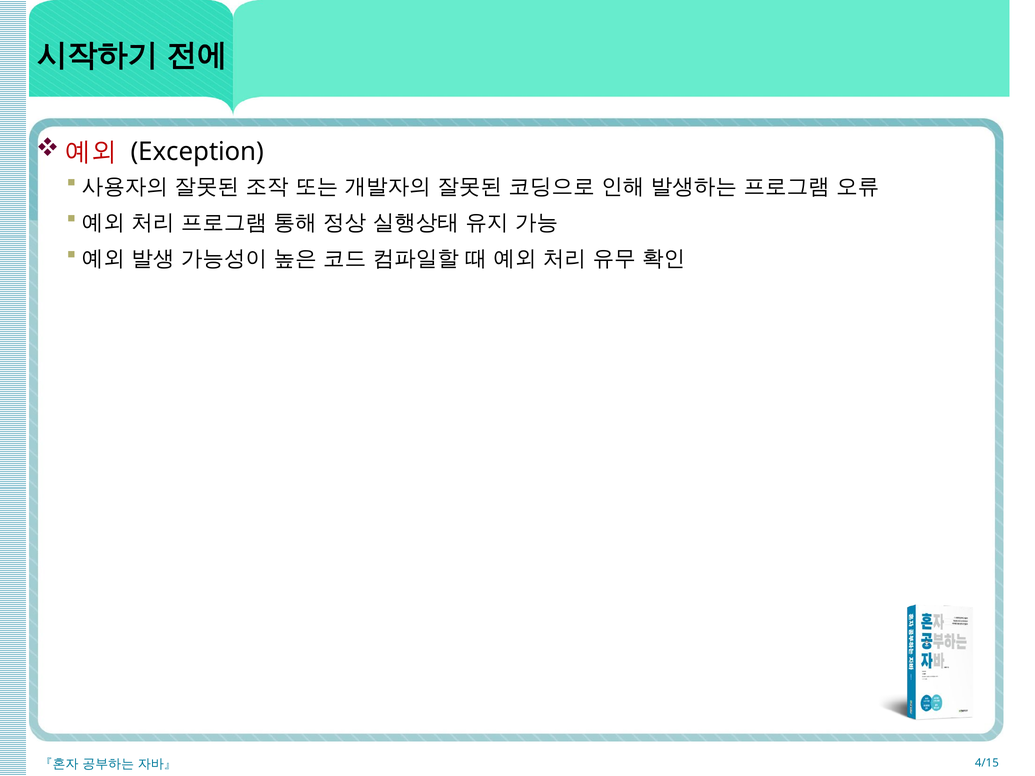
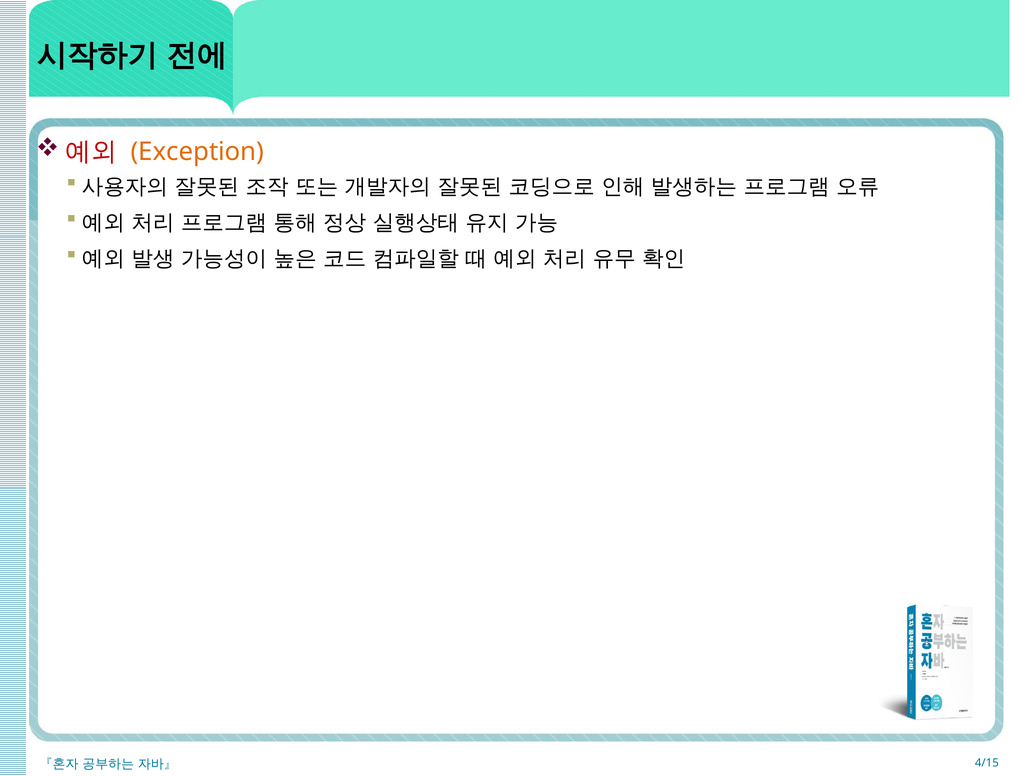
Exception colour: black -> orange
